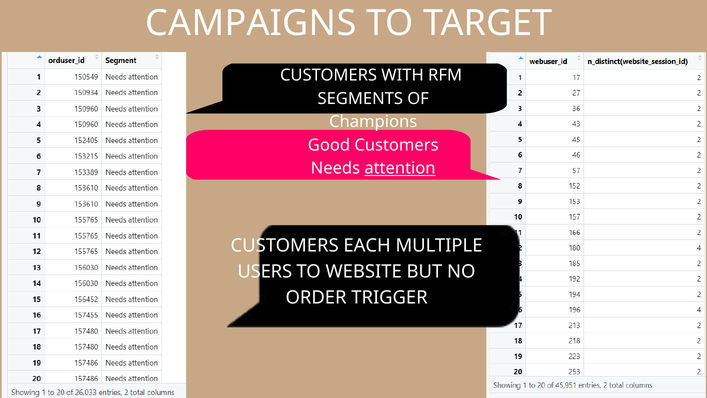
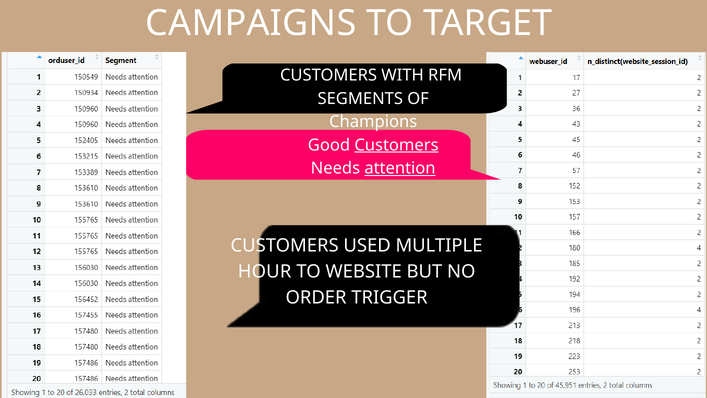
Customers at (396, 145) underline: none -> present
EACH: EACH -> USED
USERS: USERS -> HOUR
